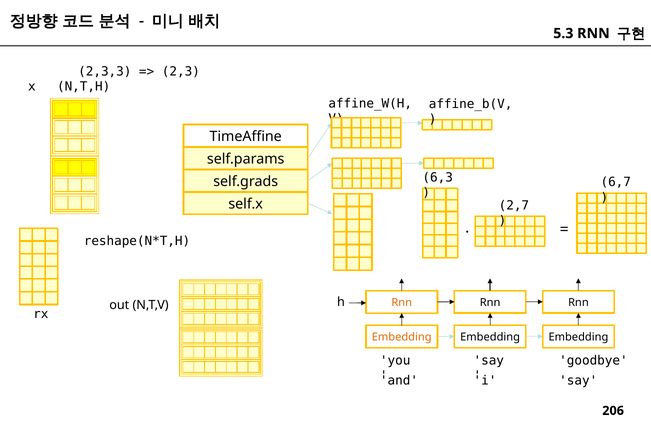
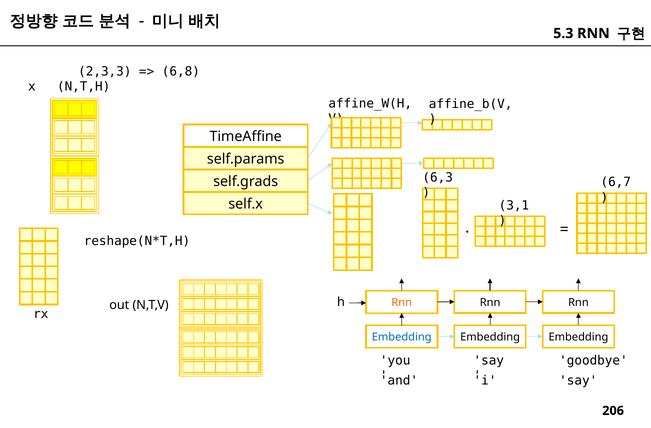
2,3: 2,3 -> 6,8
2,7: 2,7 -> 3,1
Embedding at (402, 337) colour: orange -> blue
